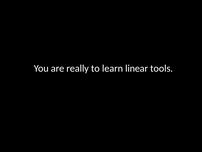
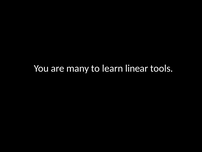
really: really -> many
